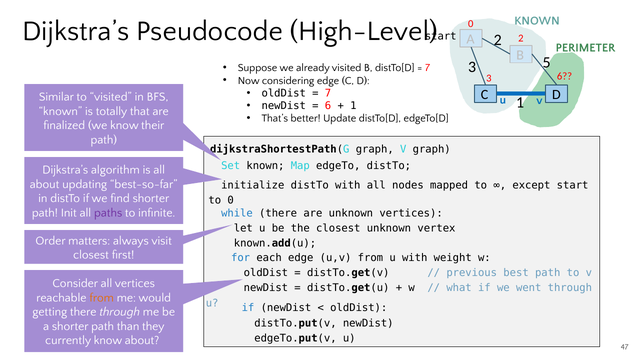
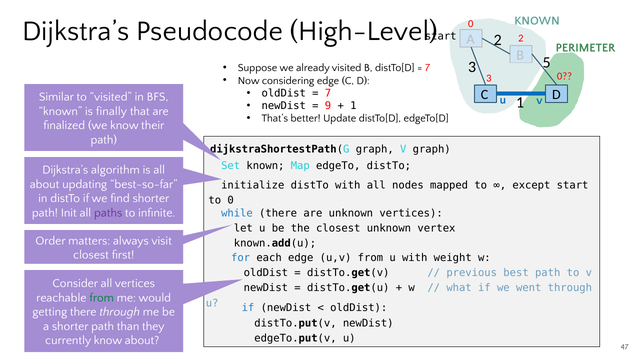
3 6: 6 -> 0
6 at (328, 106): 6 -> 9
totally: totally -> finally
from at (102, 298) colour: orange -> green
